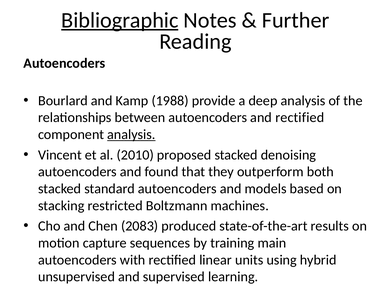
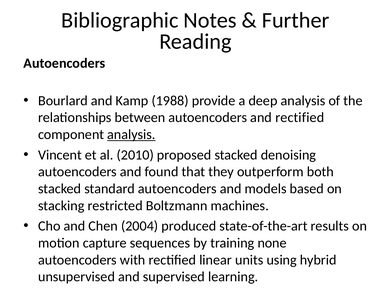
Bibliographic underline: present -> none
2083: 2083 -> 2004
main: main -> none
